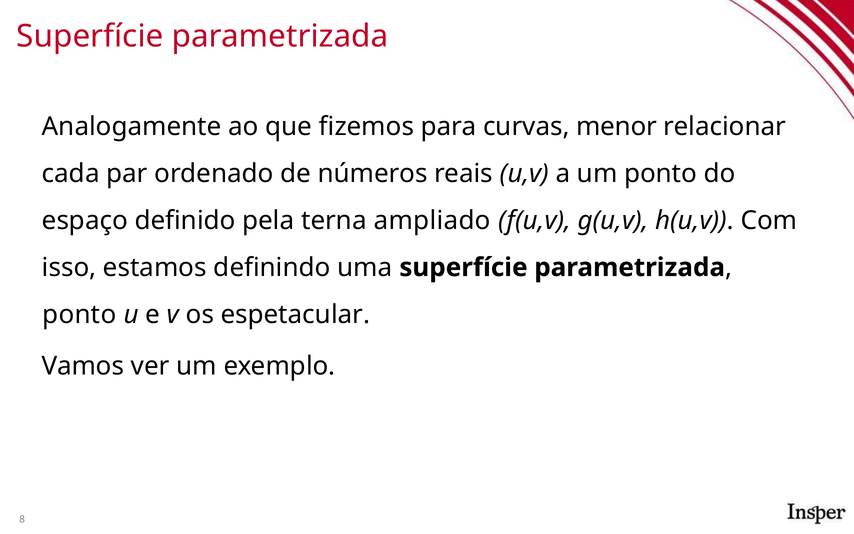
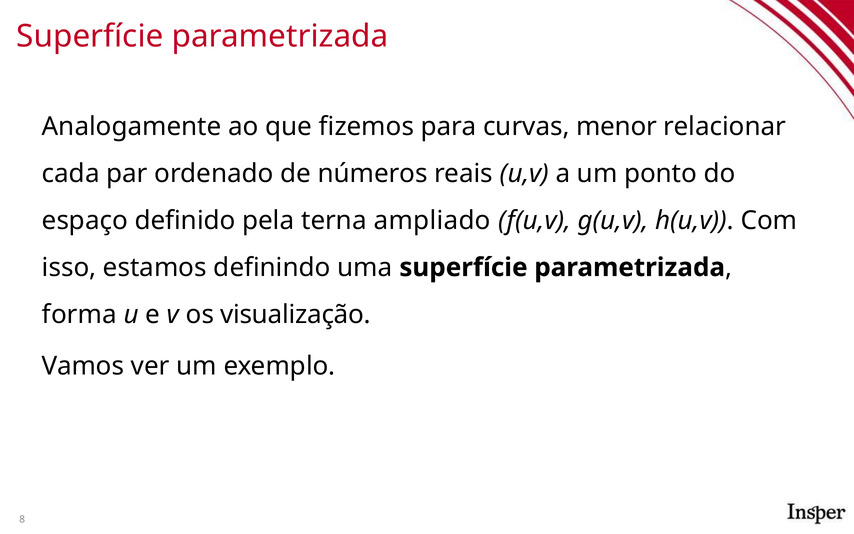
ponto at (79, 314): ponto -> forma
espetacular: espetacular -> visualização
